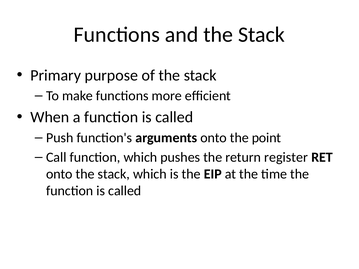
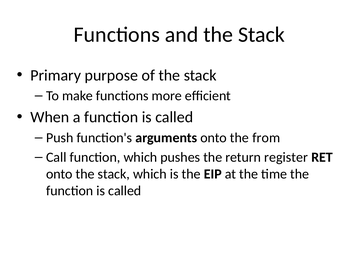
point: point -> from
